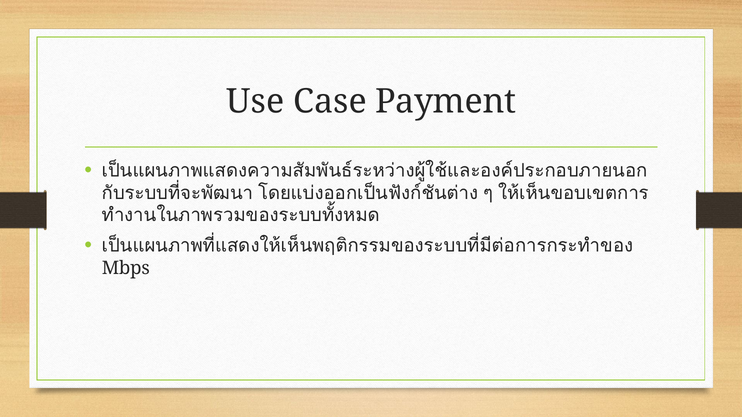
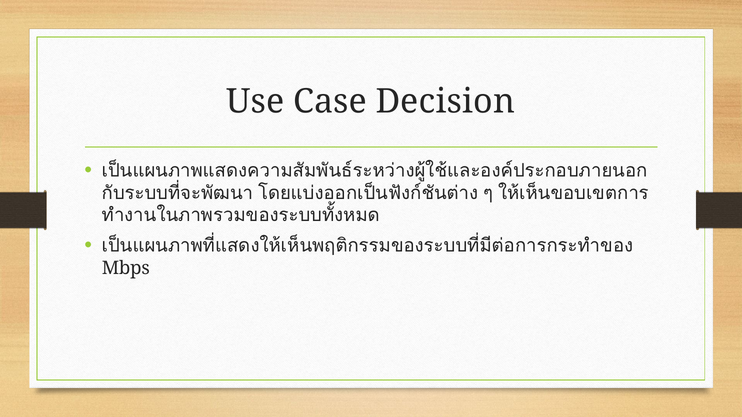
Payment: Payment -> Decision
